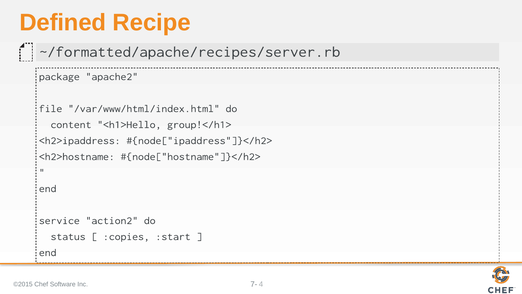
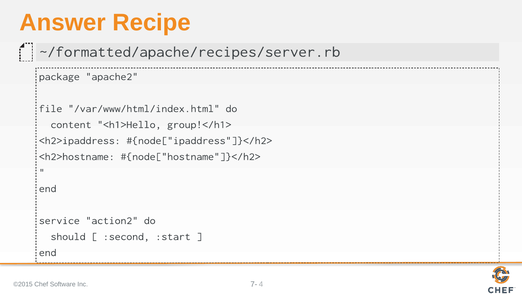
Defined: Defined -> Answer
status: status -> should
:copies: :copies -> :second
